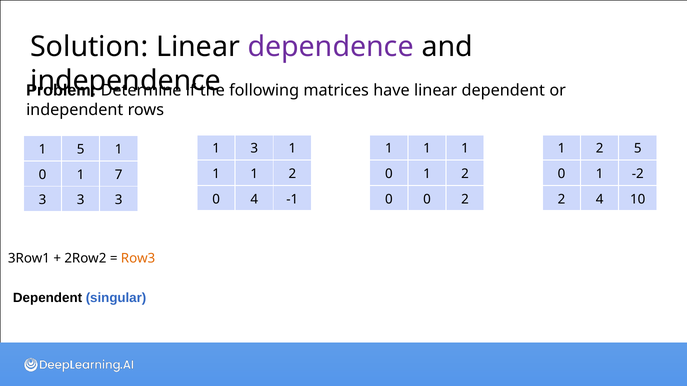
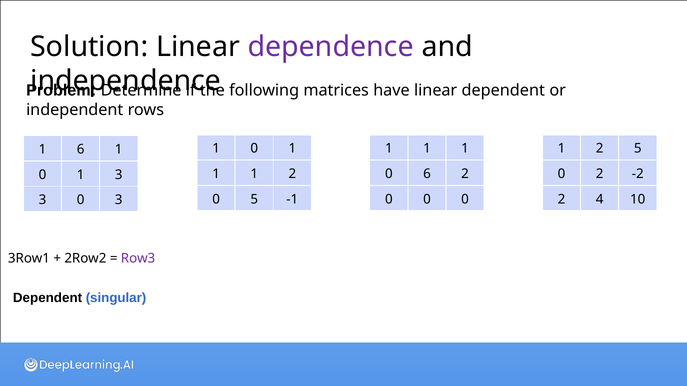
3 at (254, 149): 3 -> 0
1 5: 5 -> 6
1 at (427, 174): 1 -> 6
1 at (600, 174): 1 -> 2
1 7: 7 -> 3
0 4: 4 -> 5
0 0 2: 2 -> 0
3 at (81, 200): 3 -> 0
Row3 colour: orange -> purple
